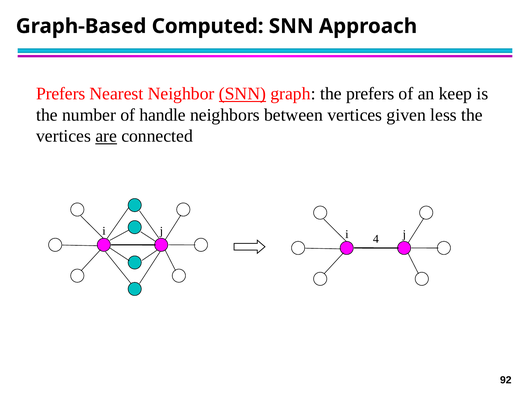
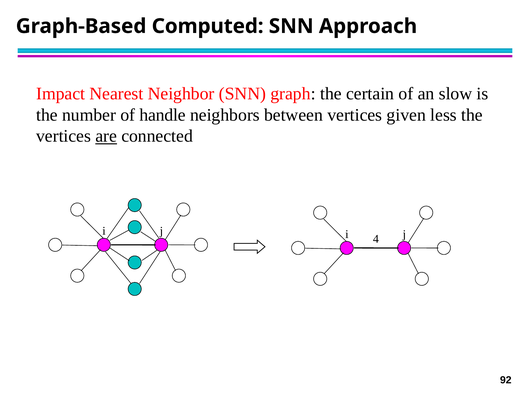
Prefers at (61, 94): Prefers -> Impact
SNN at (242, 94) underline: present -> none
the prefers: prefers -> certain
keep: keep -> slow
